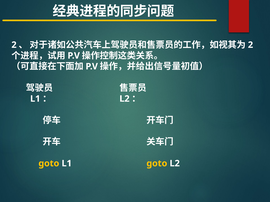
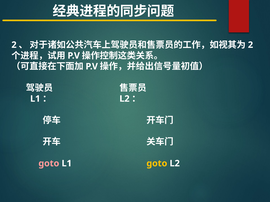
goto at (49, 164) colour: yellow -> pink
